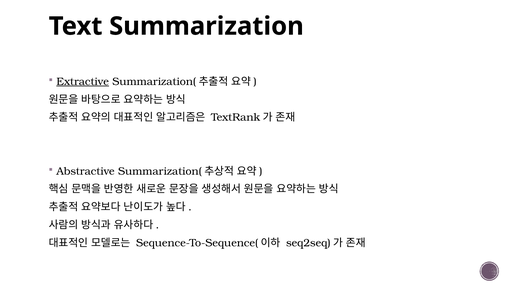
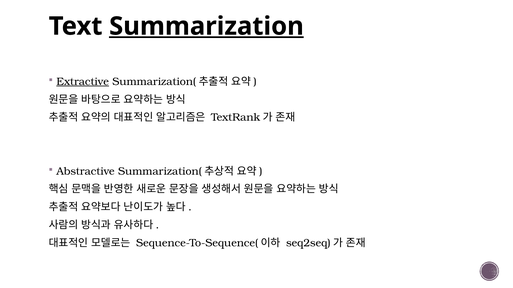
Summarization underline: none -> present
